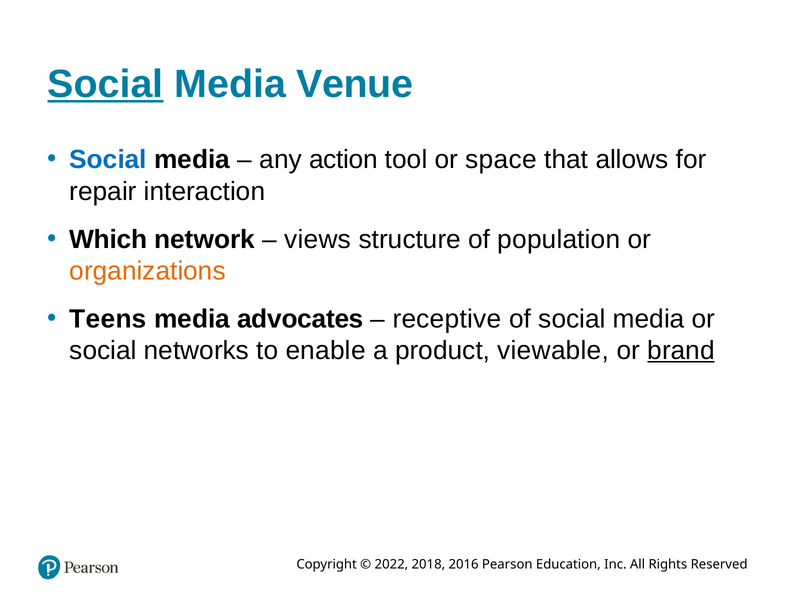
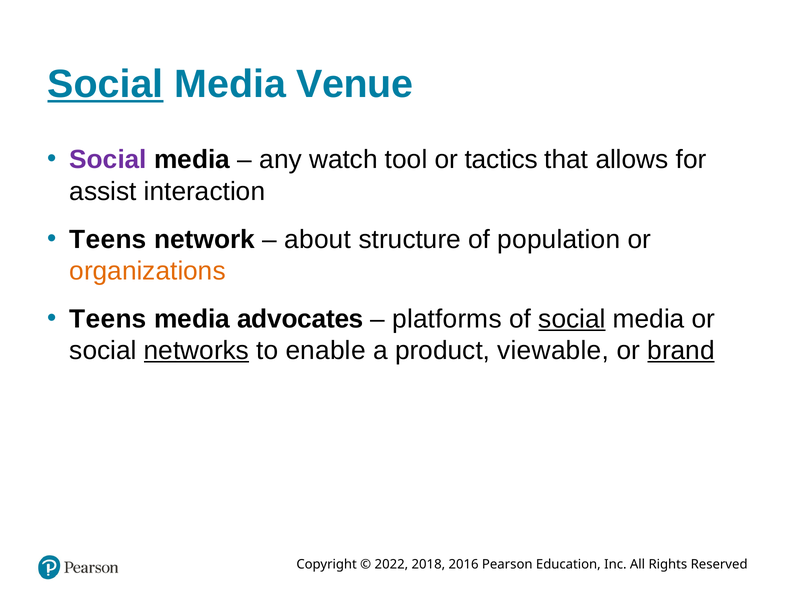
Social at (108, 160) colour: blue -> purple
action: action -> watch
space: space -> tactics
repair: repair -> assist
Which at (108, 239): Which -> Teens
views: views -> about
receptive: receptive -> platforms
social at (572, 319) underline: none -> present
networks underline: none -> present
